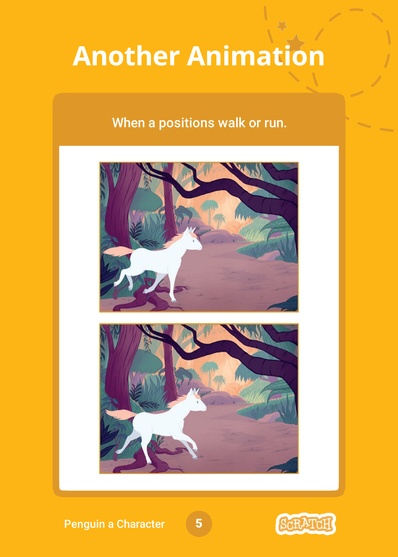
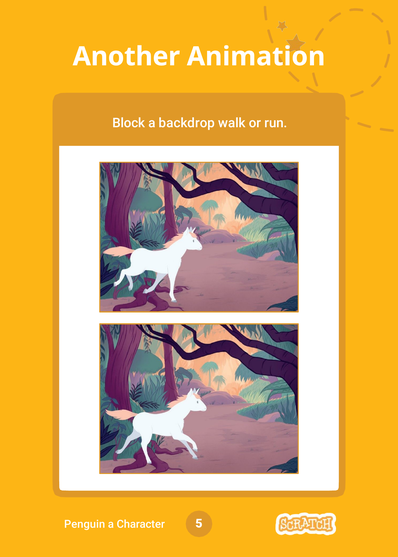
When: When -> Block
positions: positions -> backdrop
